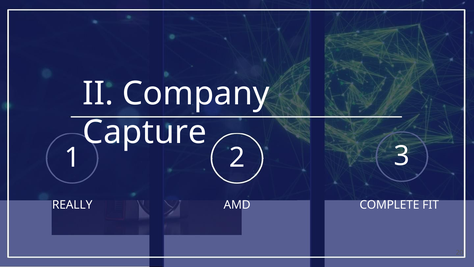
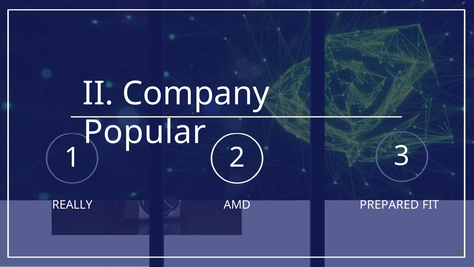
Capture: Capture -> Popular
COMPLETE: COMPLETE -> PREPARED
